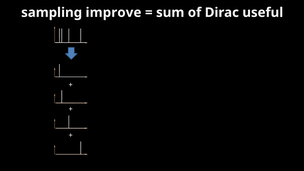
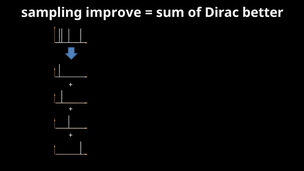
useful: useful -> better
